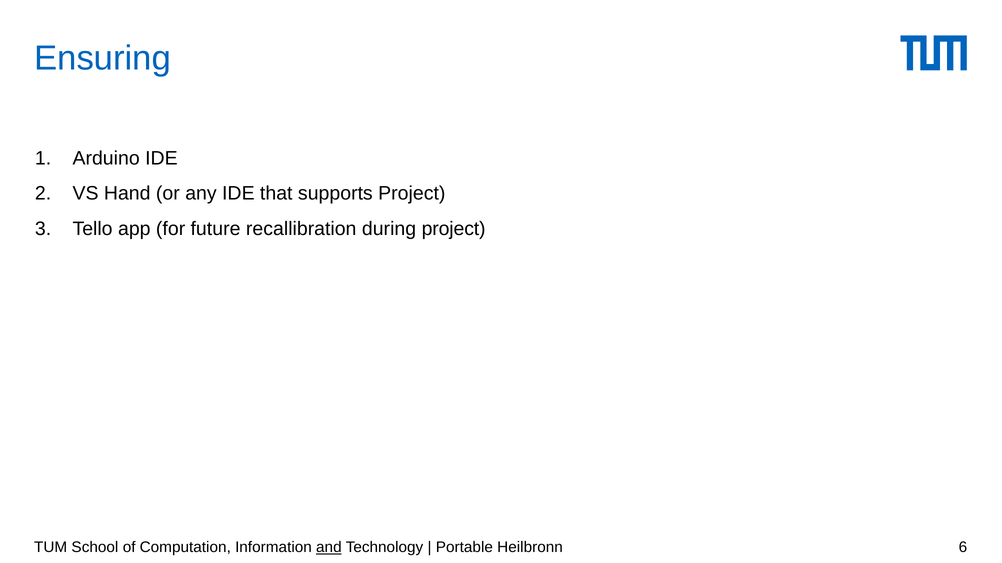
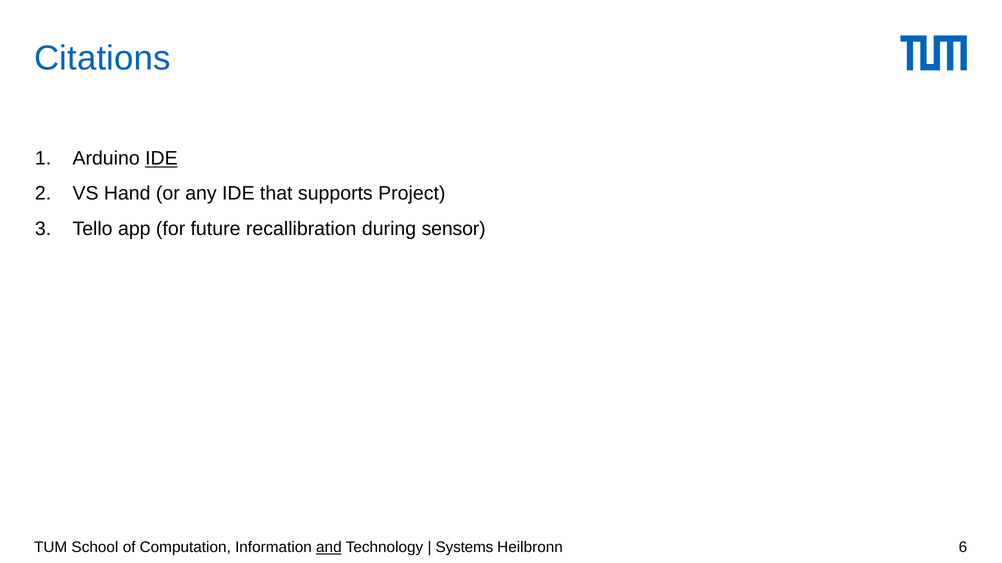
Ensuring: Ensuring -> Citations
IDE at (161, 159) underline: none -> present
during project: project -> sensor
Portable: Portable -> Systems
